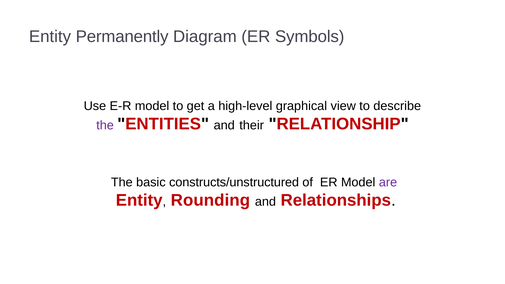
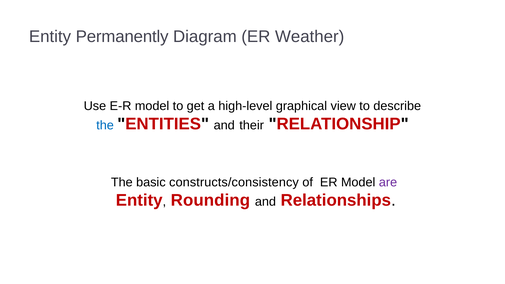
Symbols: Symbols -> Weather
the at (105, 125) colour: purple -> blue
constructs/unstructured: constructs/unstructured -> constructs/consistency
